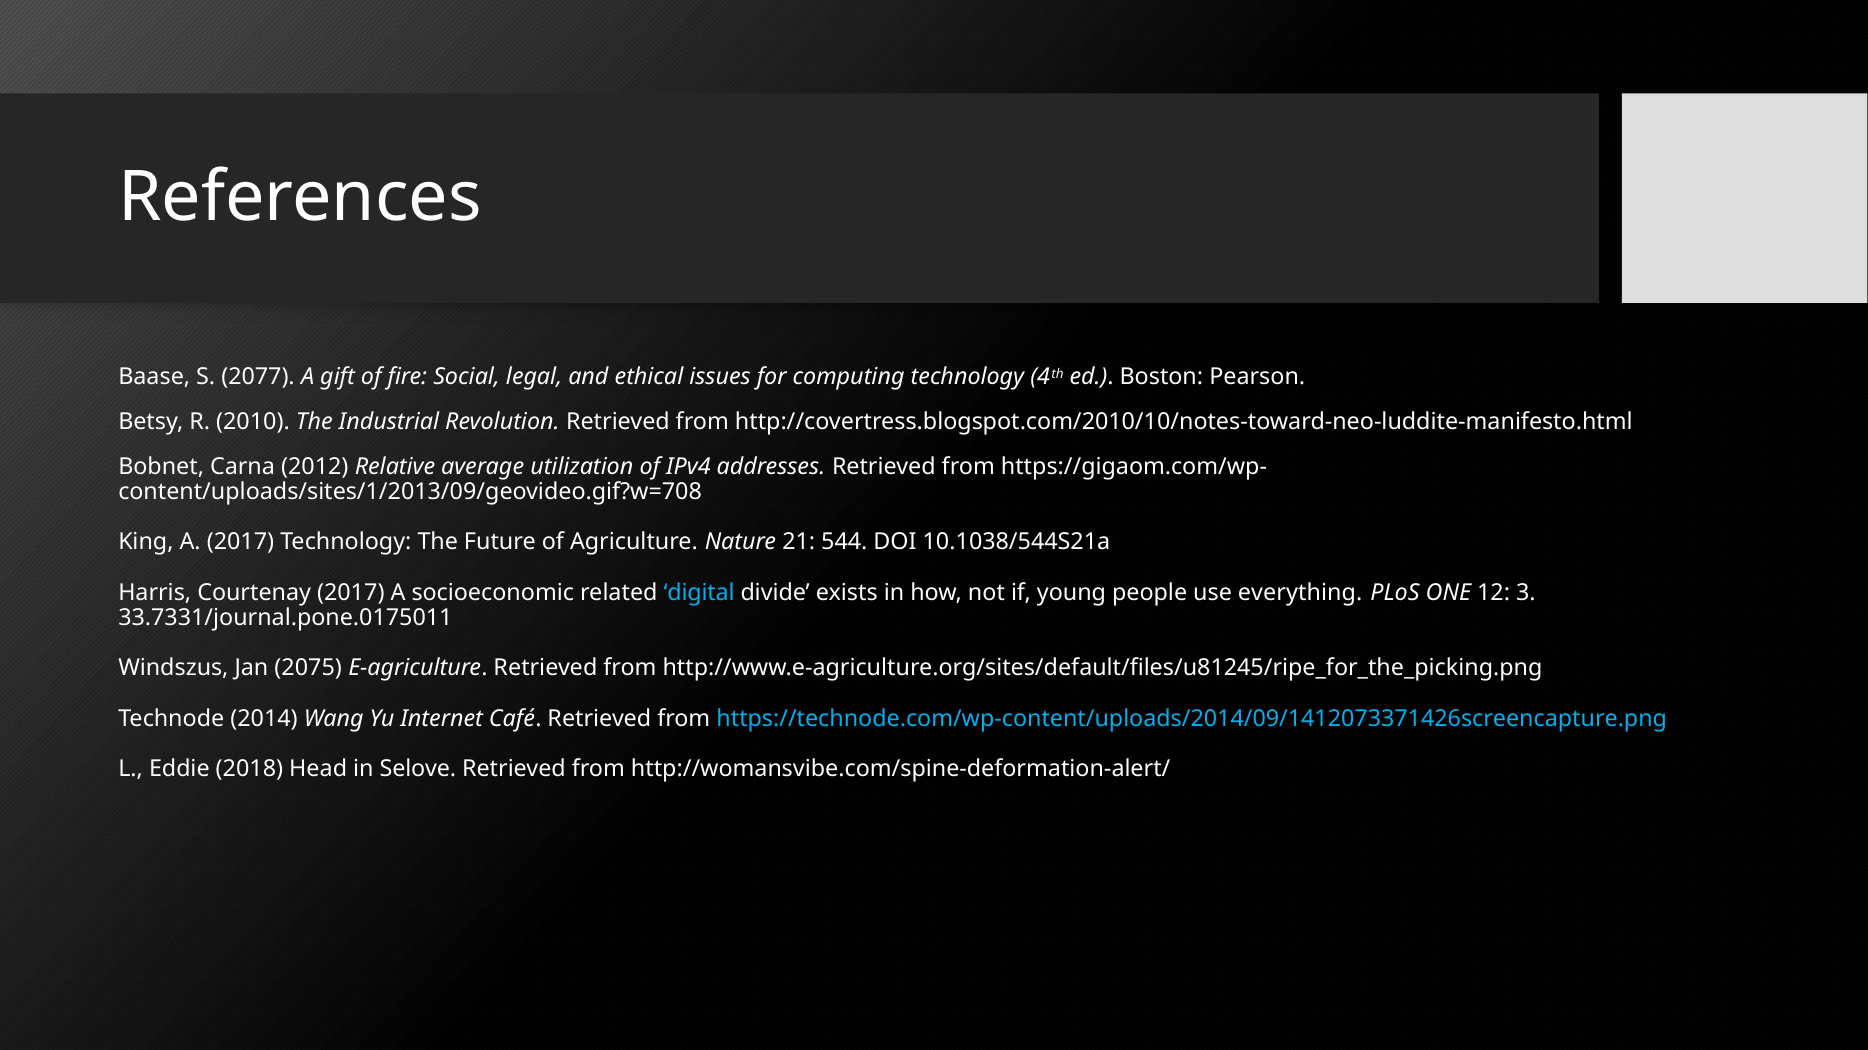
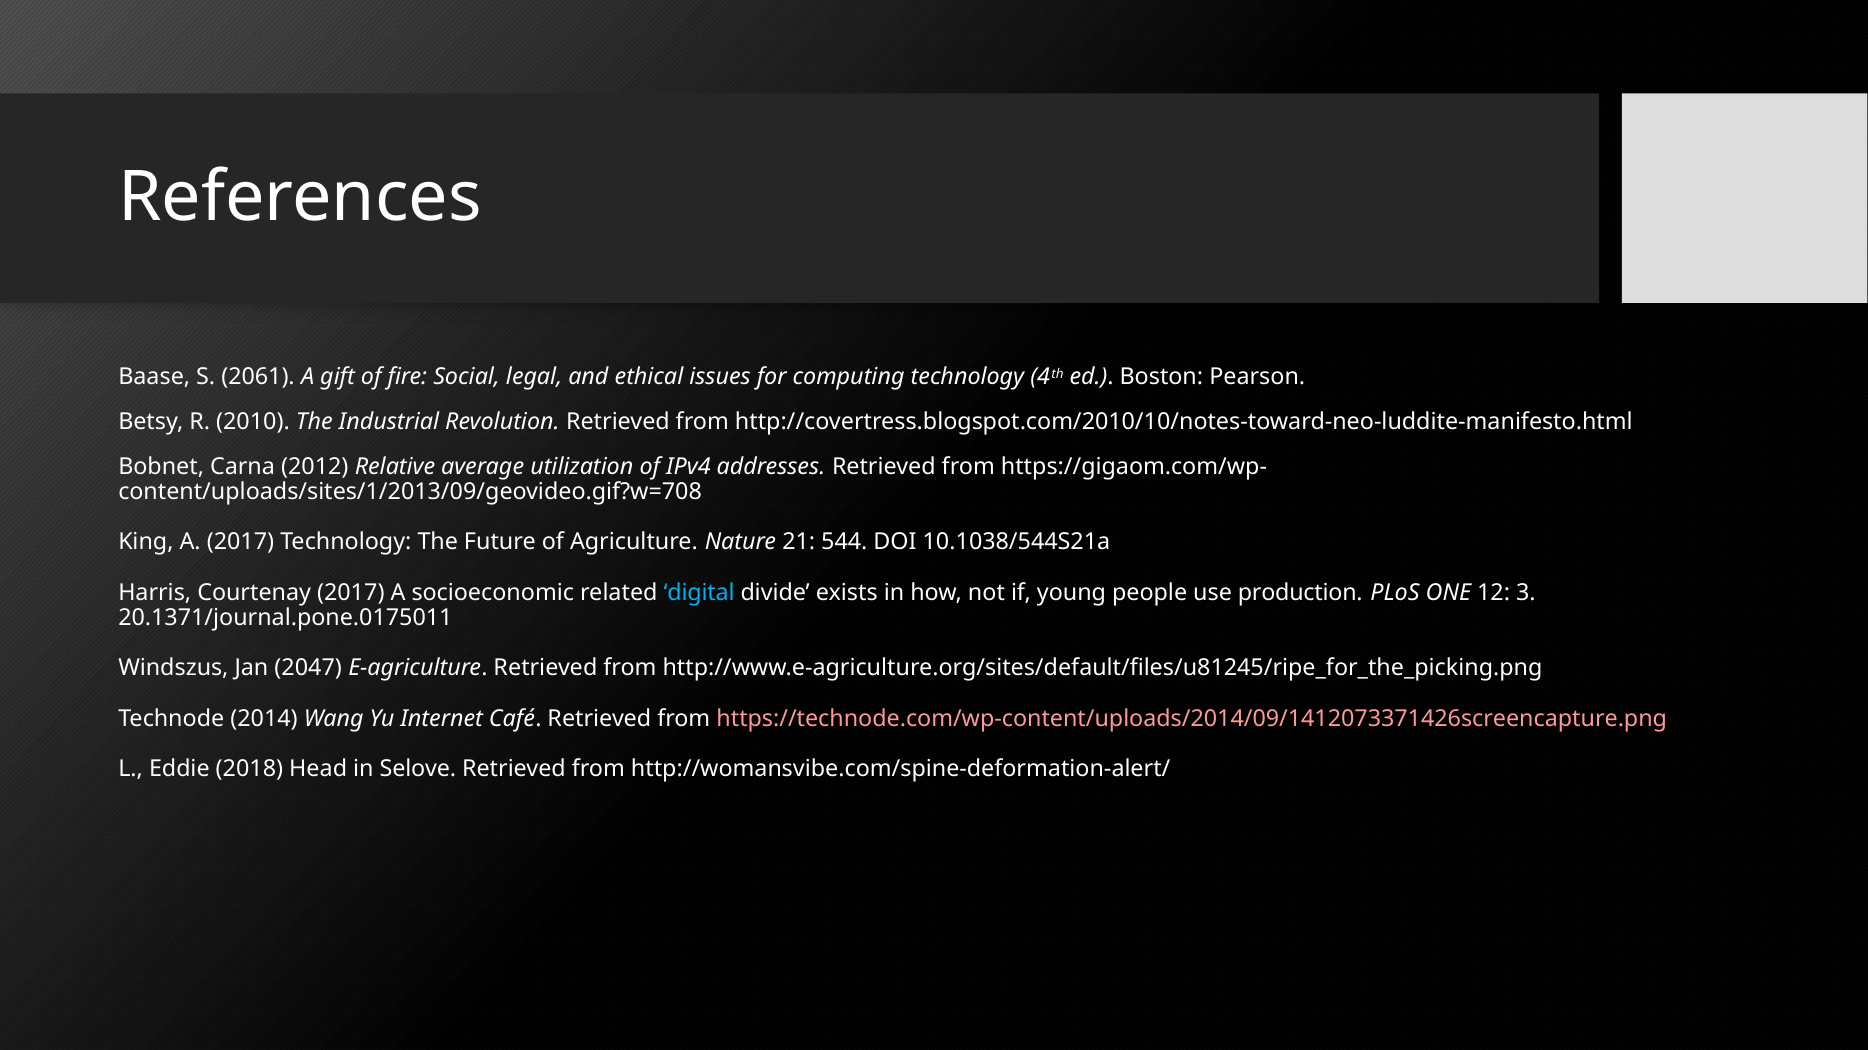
2077: 2077 -> 2061
everything: everything -> production
33.7331/journal.pone.0175011: 33.7331/journal.pone.0175011 -> 20.1371/journal.pone.0175011
2075: 2075 -> 2047
https://technode.com/wp-content/uploads/2014/09/1412073371426screencapture.png colour: light blue -> pink
